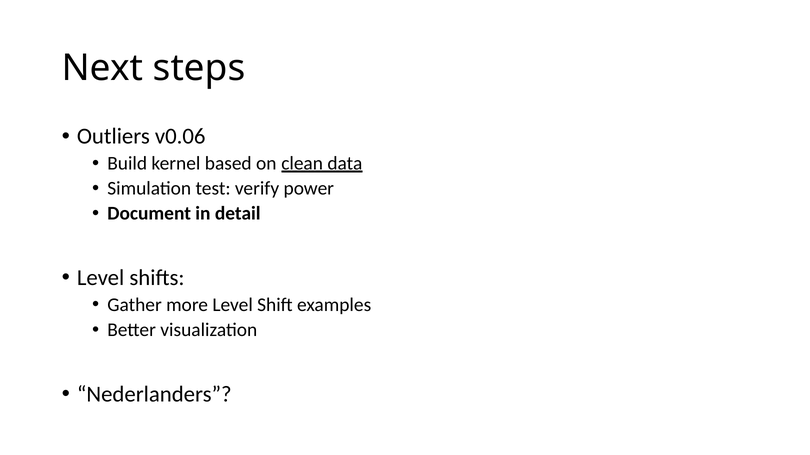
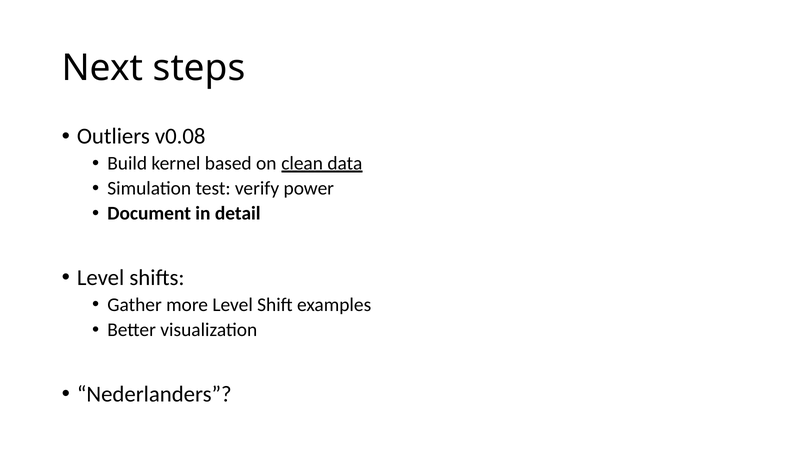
v0.06: v0.06 -> v0.08
